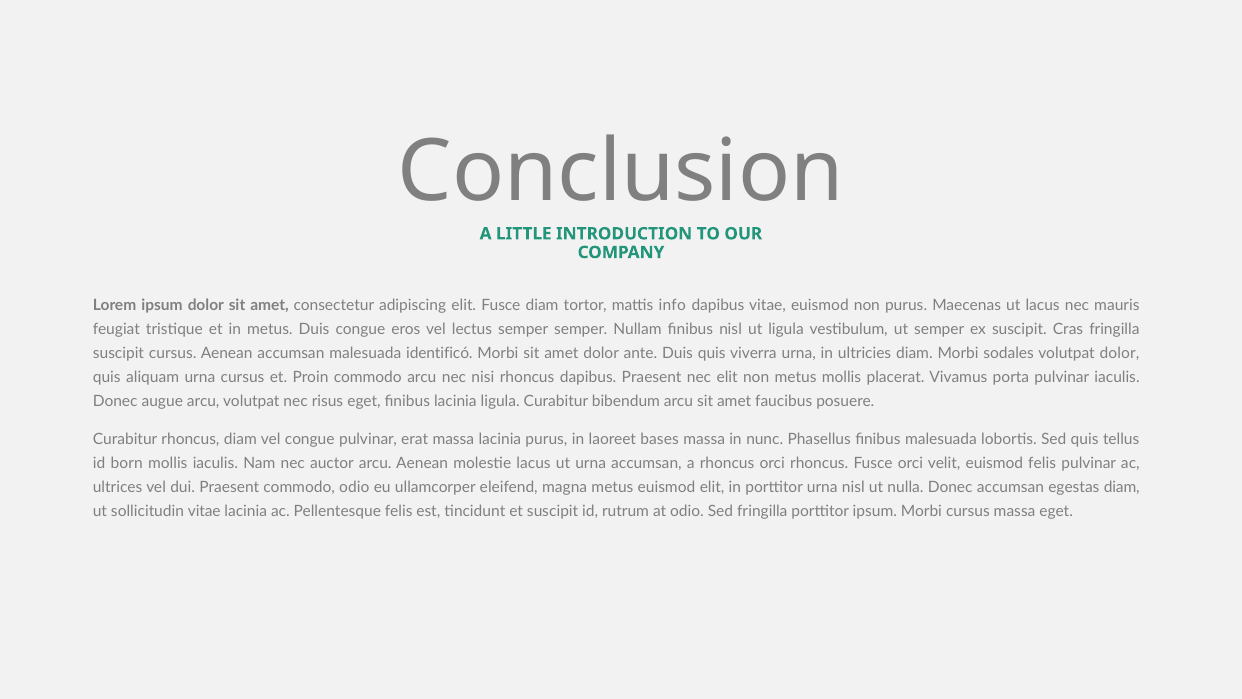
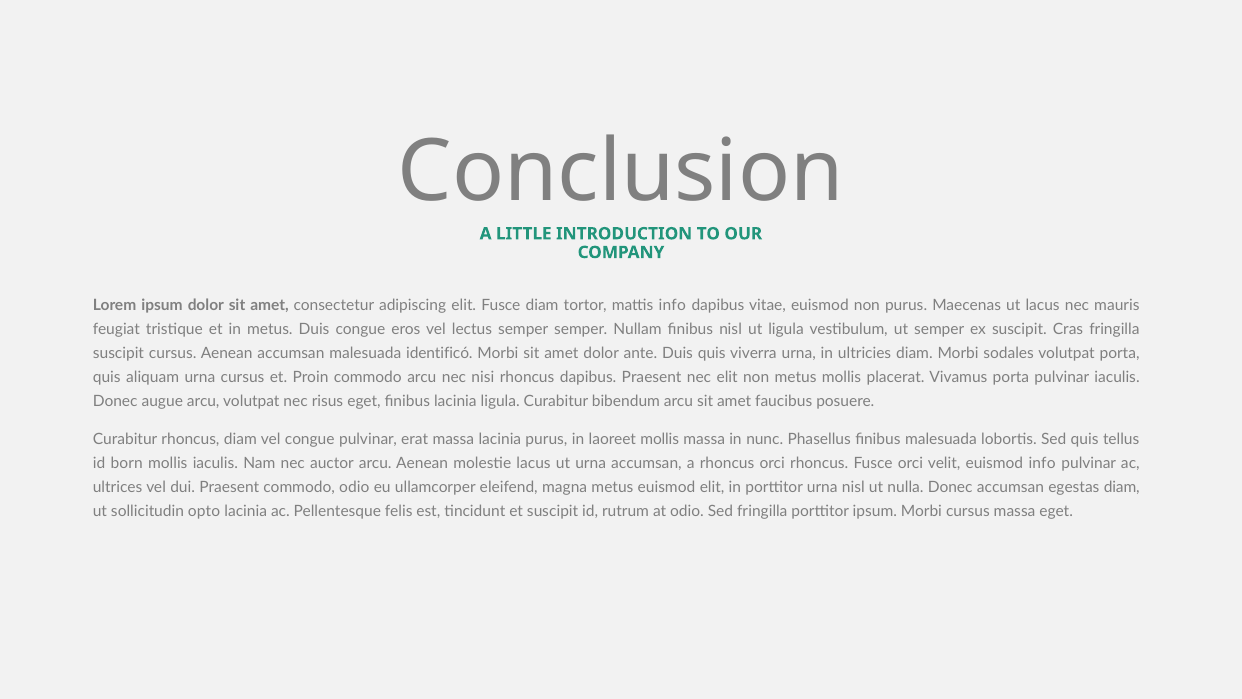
volutpat dolor: dolor -> porta
laoreet bases: bases -> mollis
euismod felis: felis -> info
sollicitudin vitae: vitae -> opto
